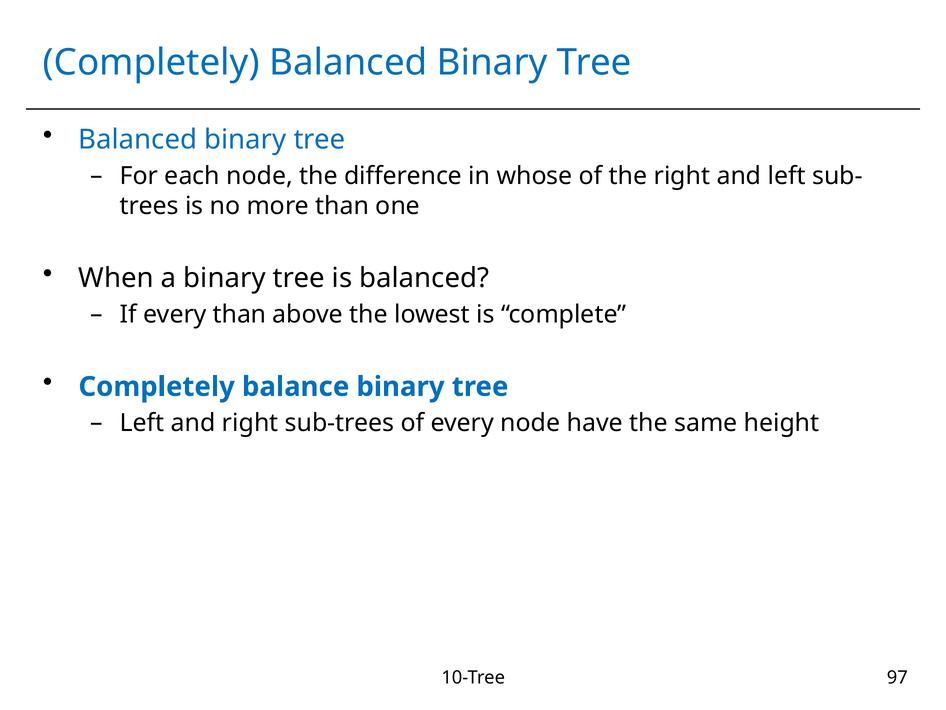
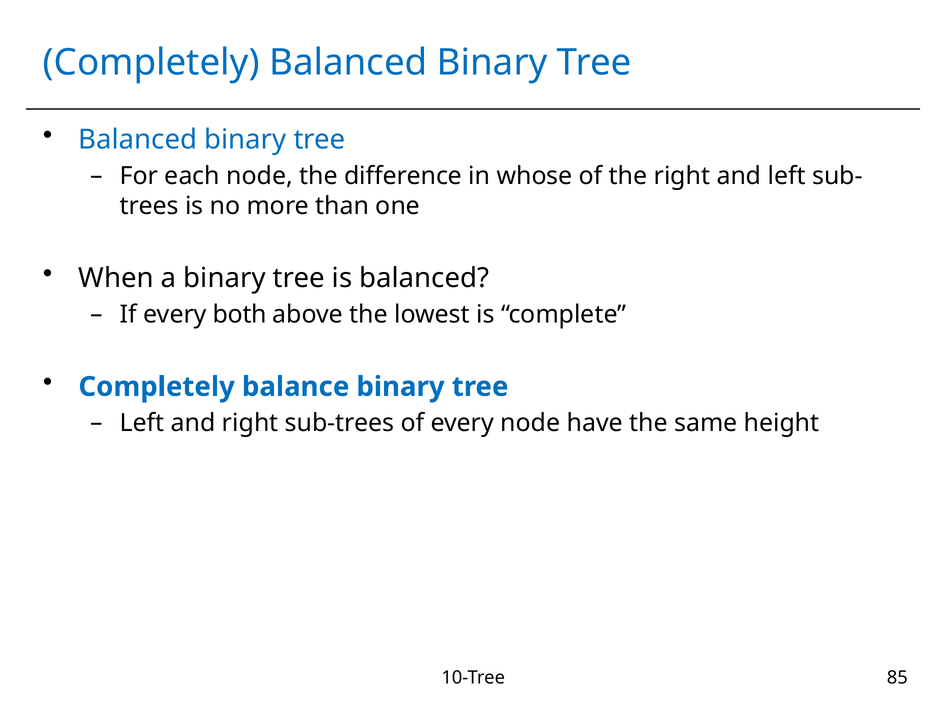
every than: than -> both
97: 97 -> 85
